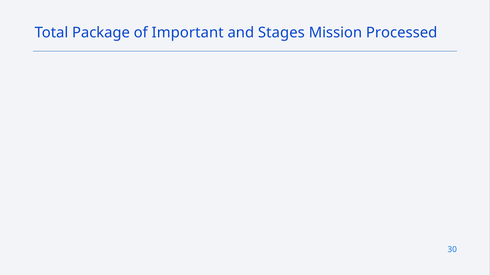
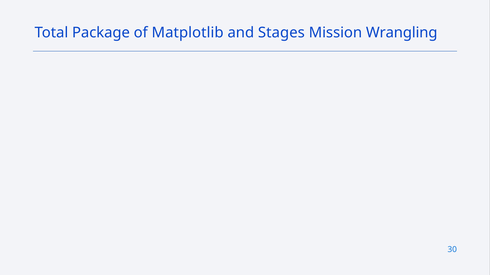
Important: Important -> Matplotlib
Processed: Processed -> Wrangling
